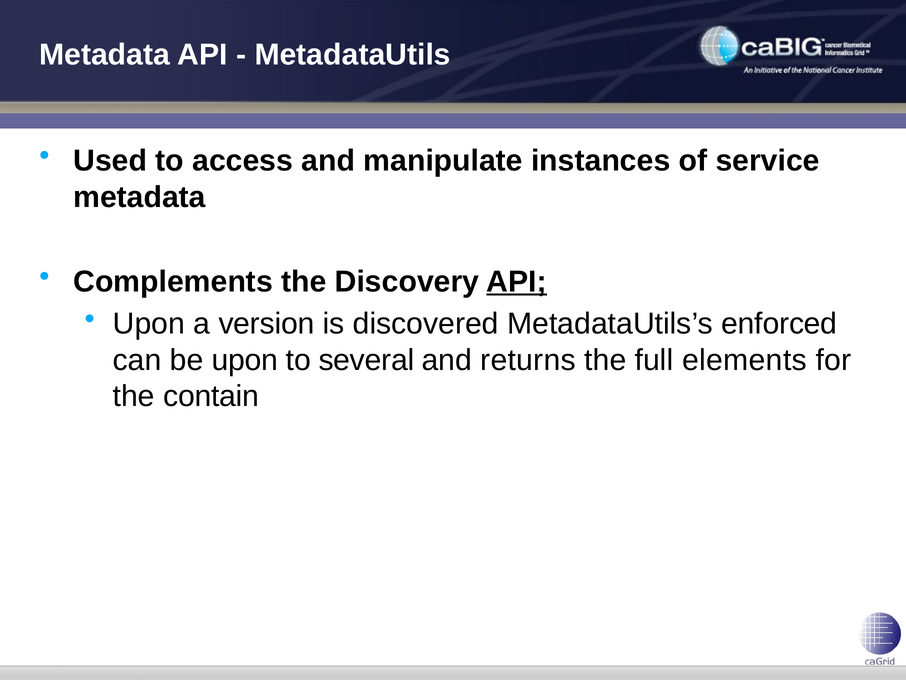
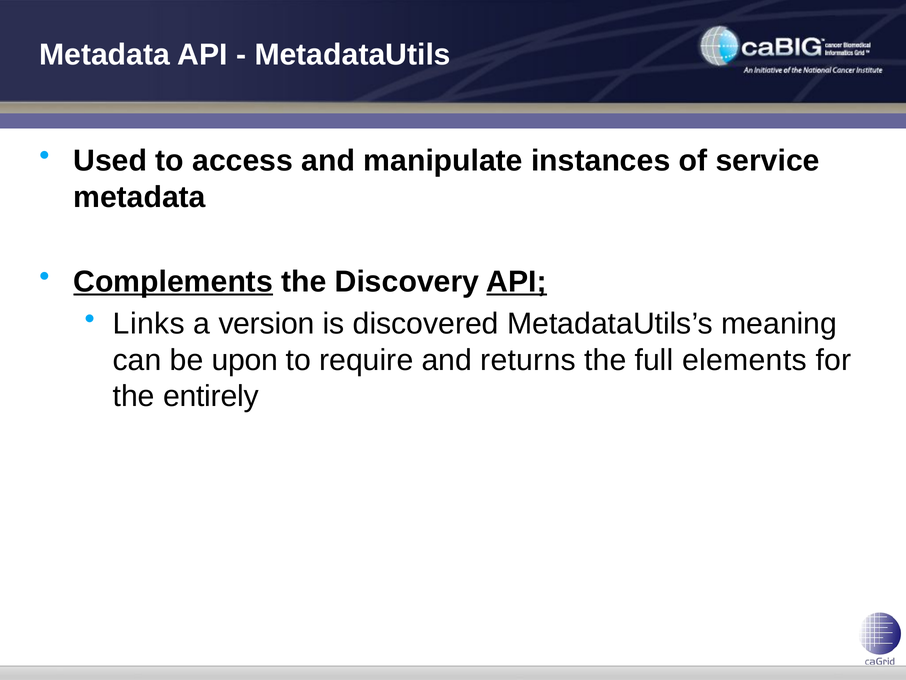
Complements underline: none -> present
Upon at (149, 324): Upon -> Links
enforced: enforced -> meaning
several: several -> require
contain: contain -> entirely
